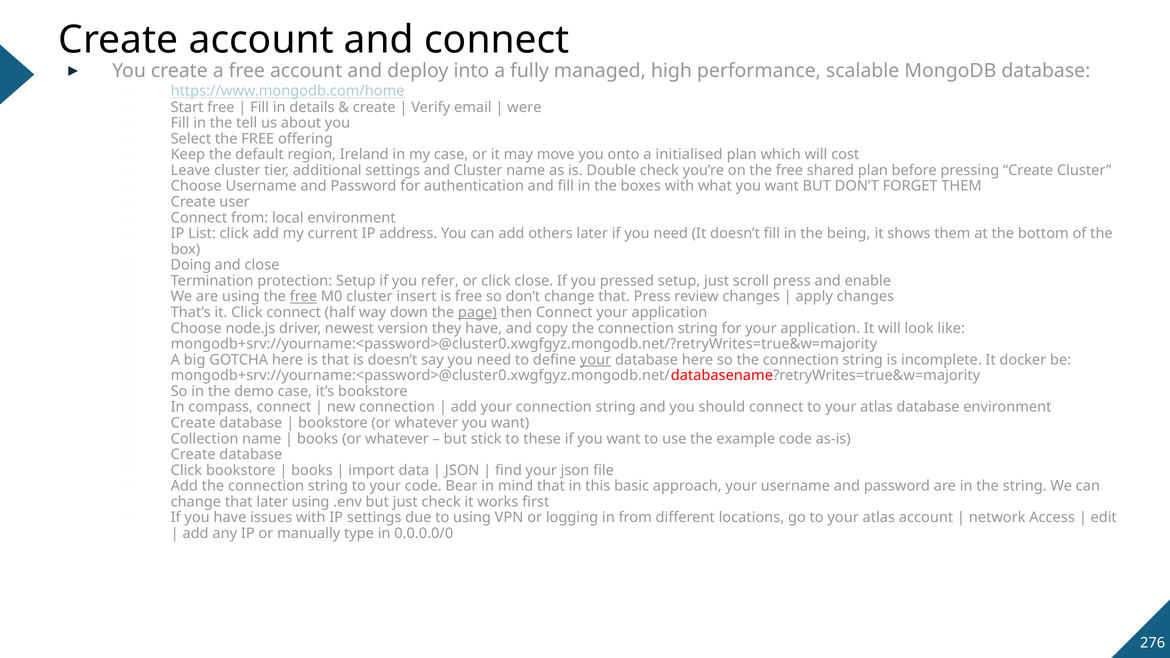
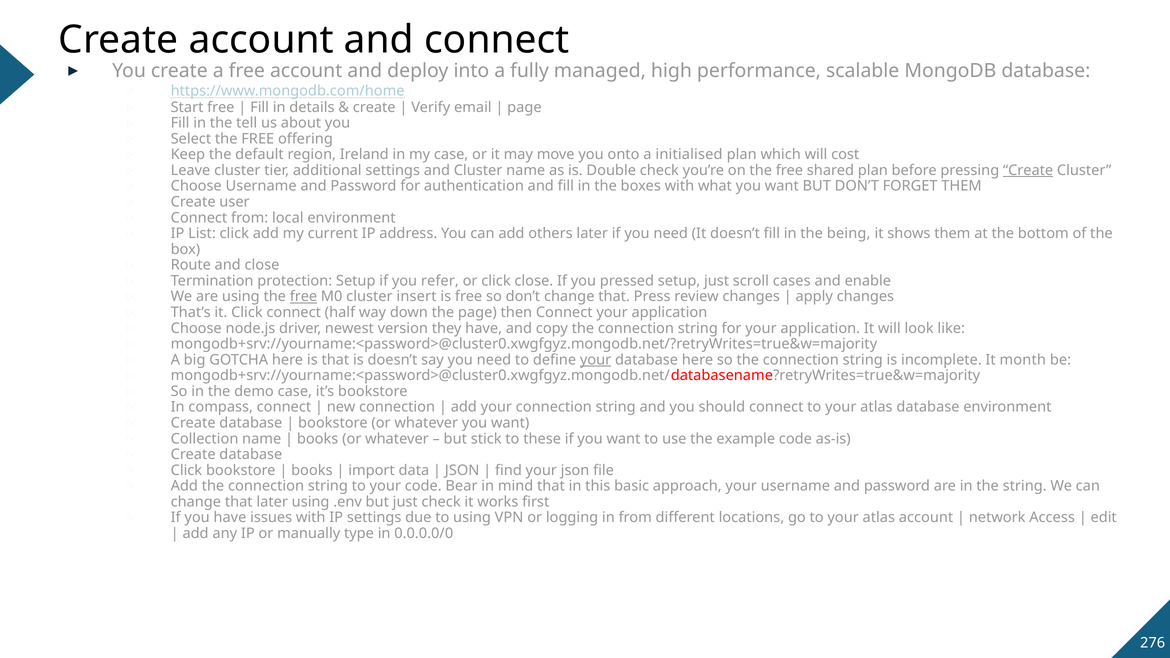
were at (524, 107): were -> page
Create at (1028, 170) underline: none -> present
Doing: Doing -> Route
scroll press: press -> cases
page at (477, 312) underline: present -> none
docker: docker -> month
